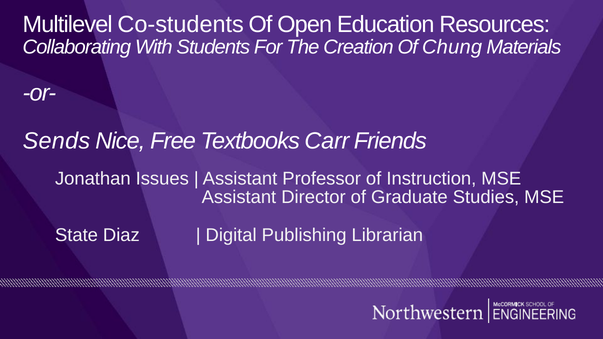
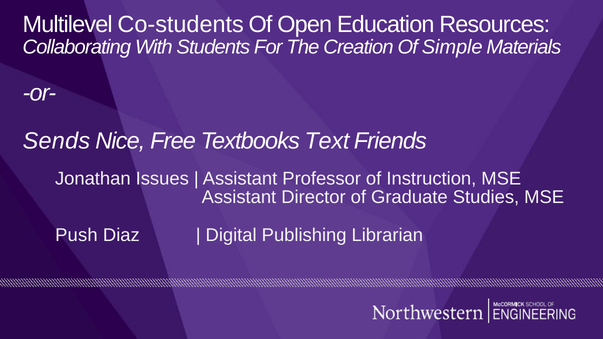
Chung: Chung -> Simple
Carr: Carr -> Text
State: State -> Push
